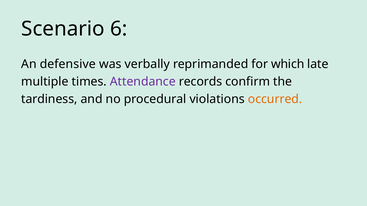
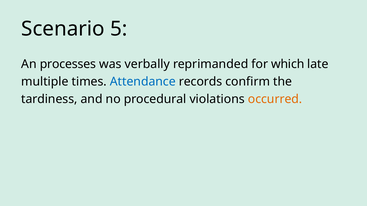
6: 6 -> 5
defensive: defensive -> processes
Attendance colour: purple -> blue
